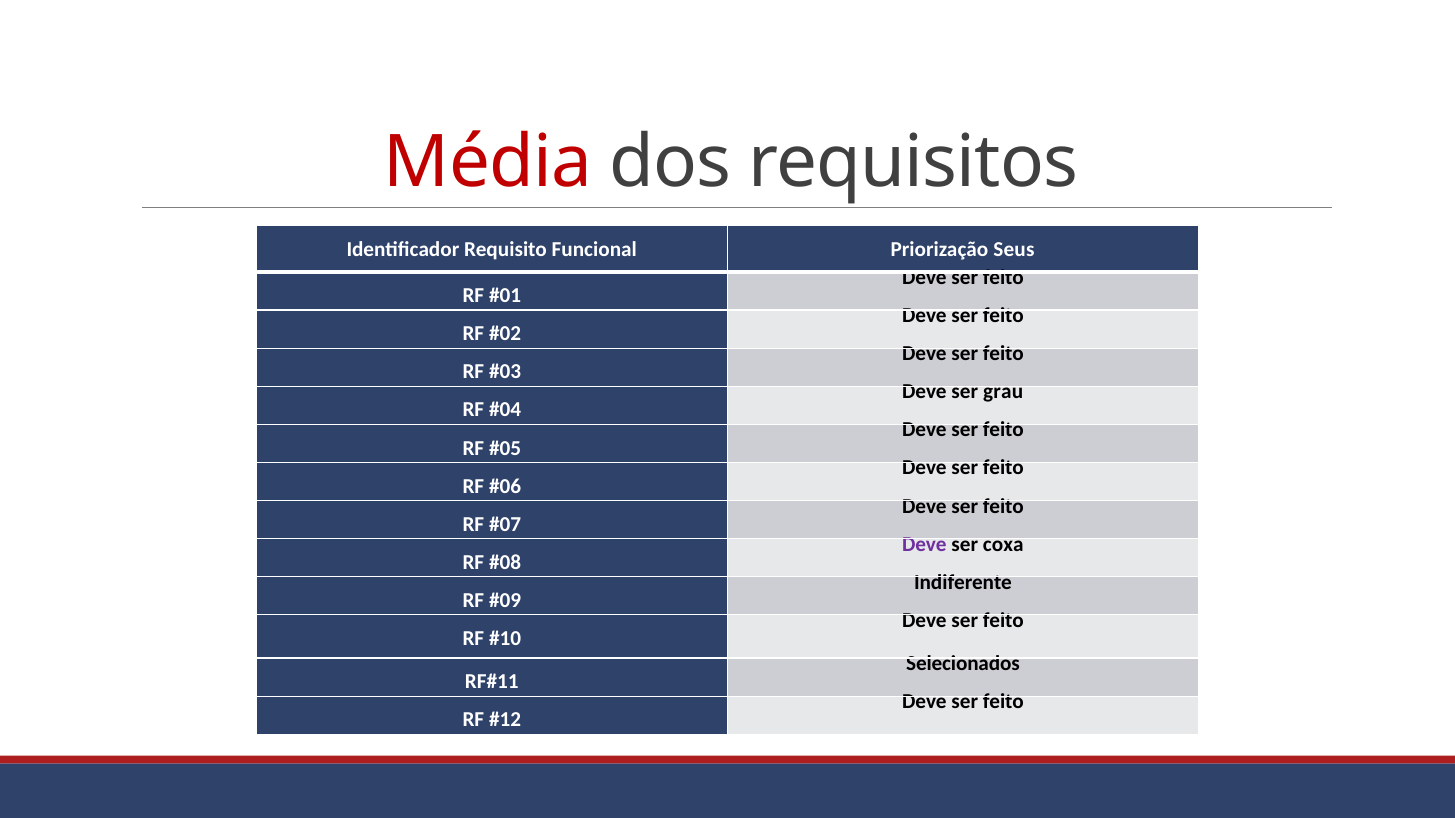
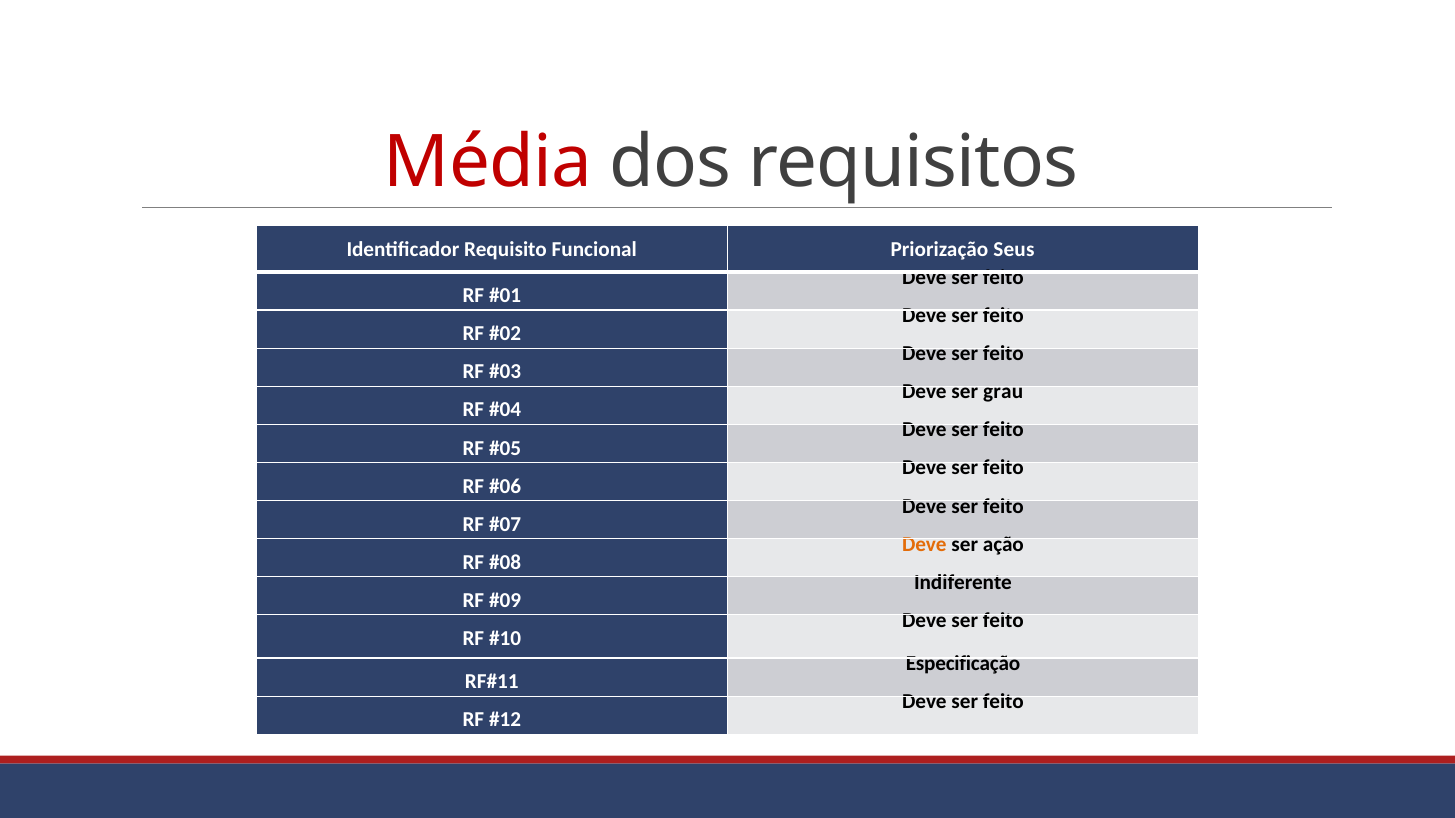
Deve at (924, 544) colour: purple -> orange
coxa: coxa -> ação
Selecionados: Selecionados -> Especificação
